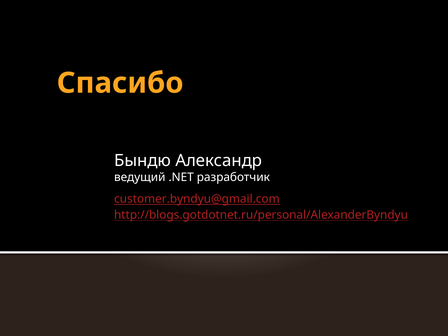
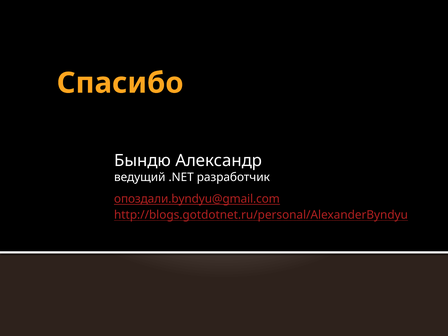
customer.byndyu@gmail.com: customer.byndyu@gmail.com -> опоздали.byndyu@gmail.com
